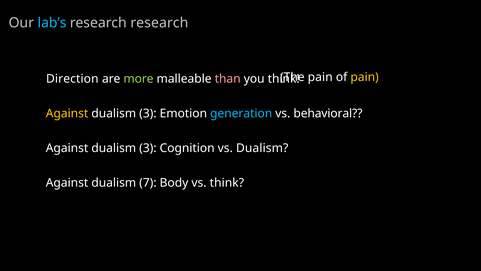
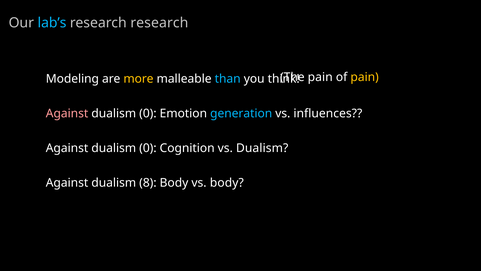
Direction: Direction -> Modeling
more colour: light green -> yellow
than colour: pink -> light blue
Against at (67, 113) colour: yellow -> pink
3 at (148, 113): 3 -> 0
behavioral: behavioral -> influences
3 at (148, 148): 3 -> 0
7: 7 -> 8
vs think: think -> body
